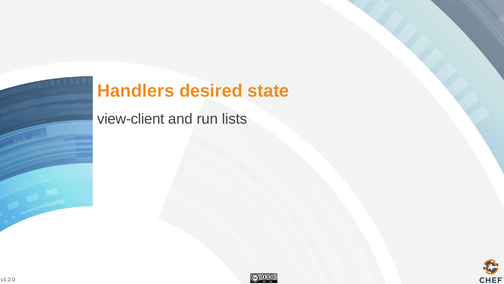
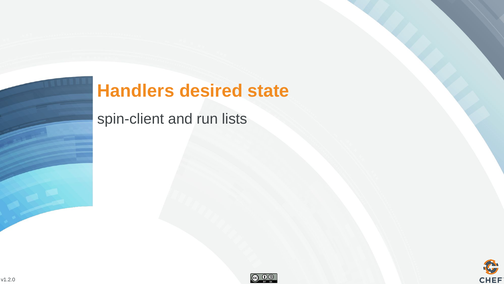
view-client: view-client -> spin-client
